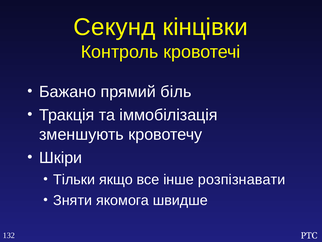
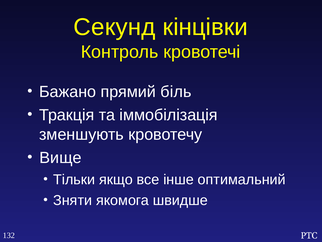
Шкіри: Шкіри -> Вище
розпізнавати: розпізнавати -> оптимальний
